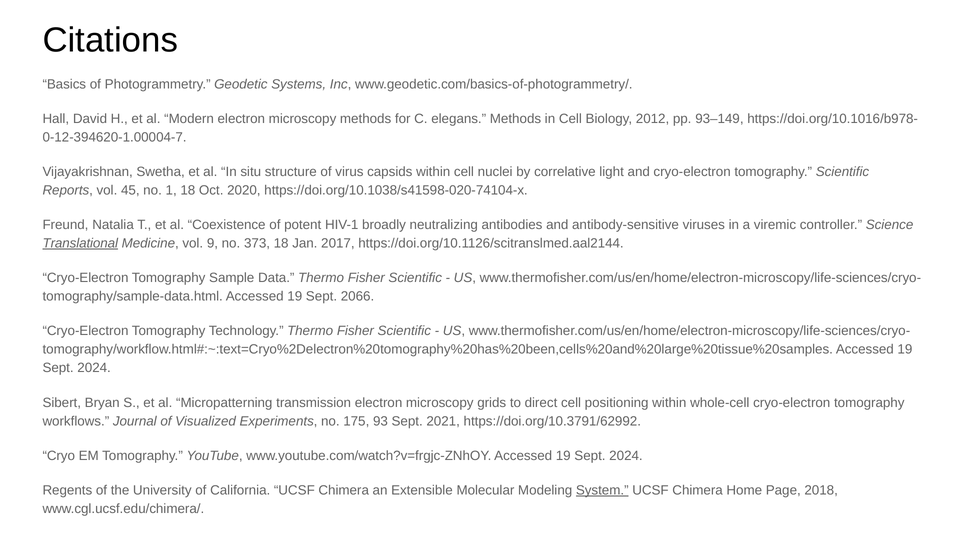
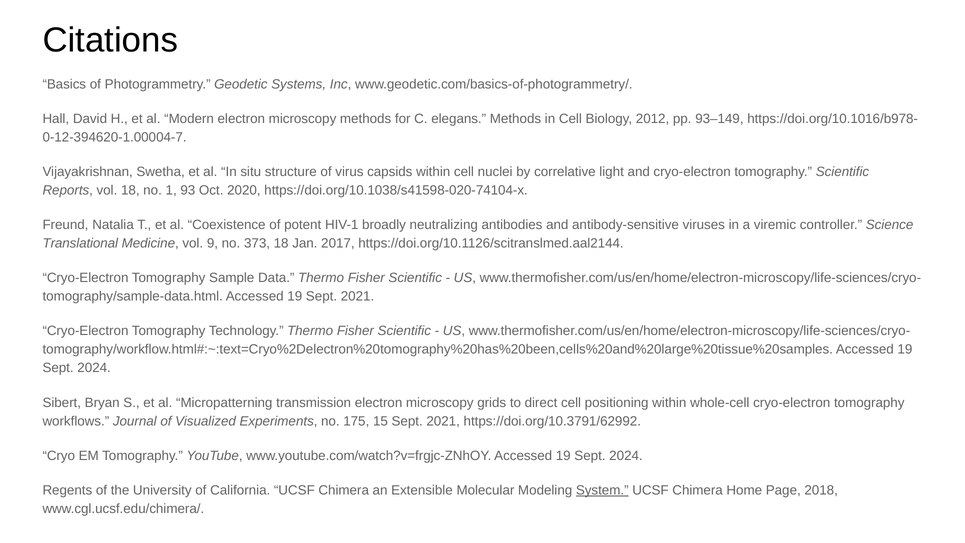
vol 45: 45 -> 18
1 18: 18 -> 93
Translational underline: present -> none
19 Sept 2066: 2066 -> 2021
93: 93 -> 15
